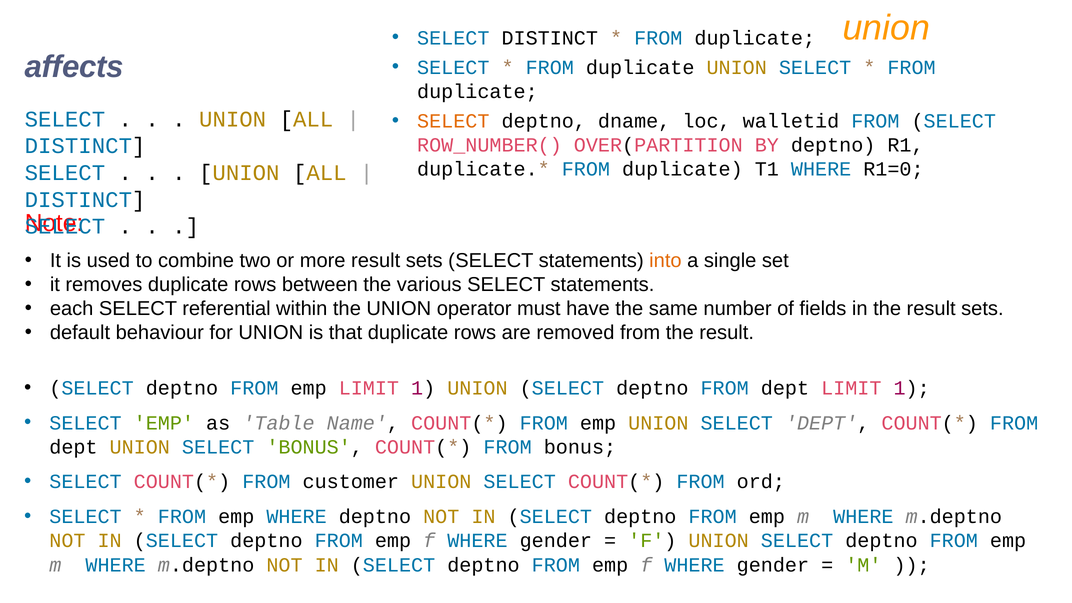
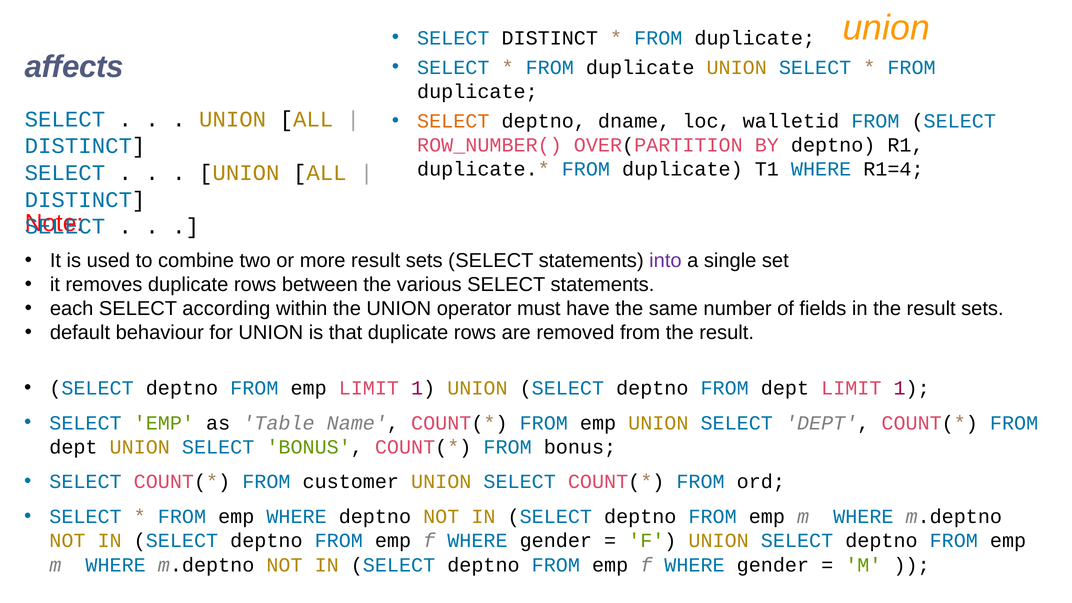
R1=0: R1=0 -> R1=4
into colour: orange -> purple
referential: referential -> according
